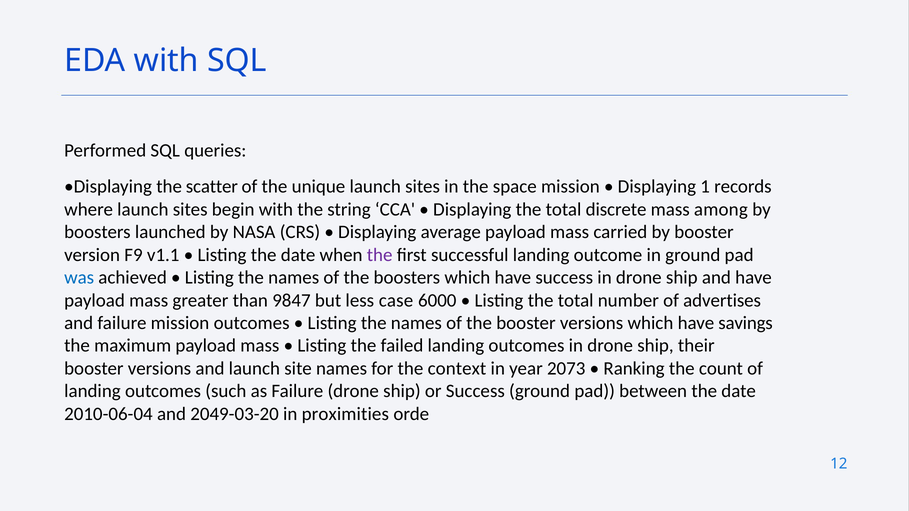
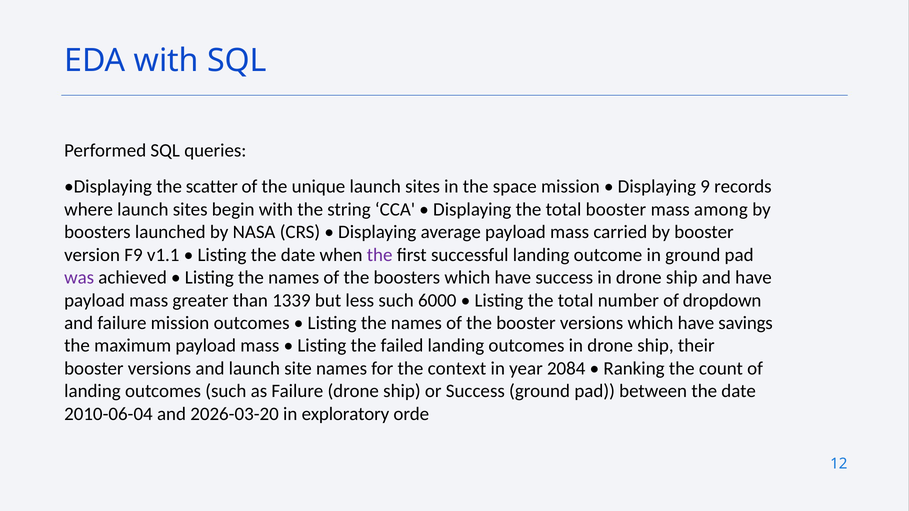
1: 1 -> 9
total discrete: discrete -> booster
was colour: blue -> purple
9847: 9847 -> 1339
less case: case -> such
advertises: advertises -> dropdown
2073: 2073 -> 2084
2049-03-20: 2049-03-20 -> 2026-03-20
proximities: proximities -> exploratory
